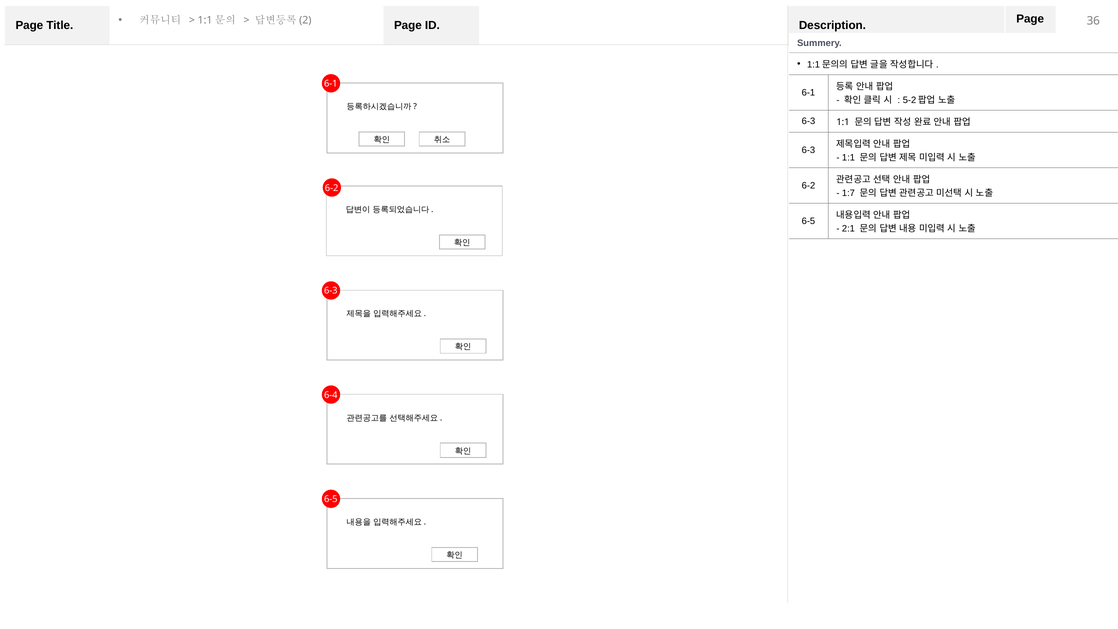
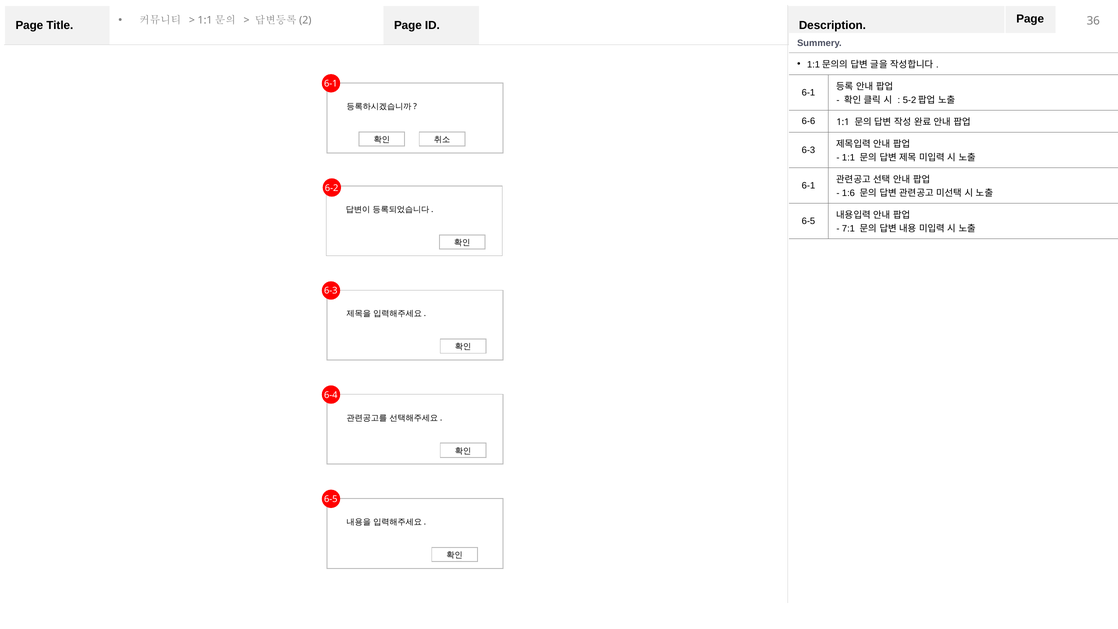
6-3 at (808, 121): 6-3 -> 6-6
6-2 at (808, 186): 6-2 -> 6-1
1:7: 1:7 -> 1:6
2:1: 2:1 -> 7:1
